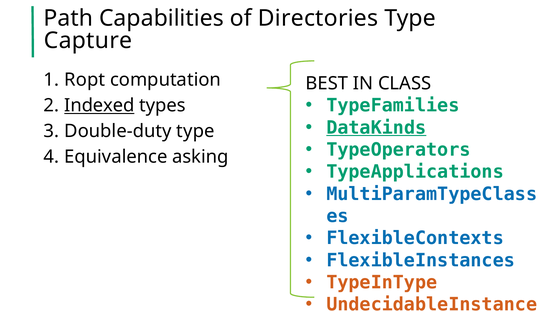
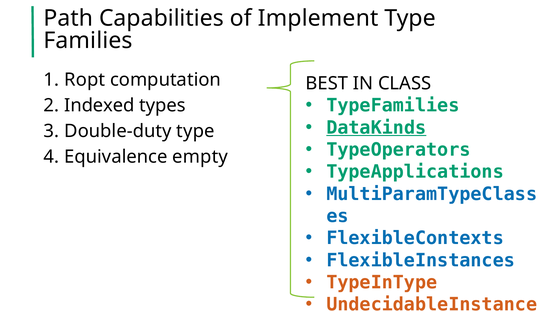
Directories: Directories -> Implement
Capture: Capture -> Families
Indexed underline: present -> none
asking: asking -> empty
